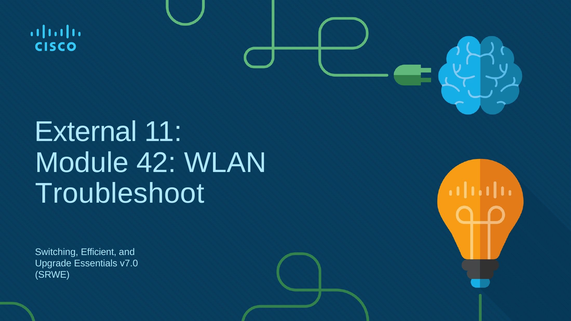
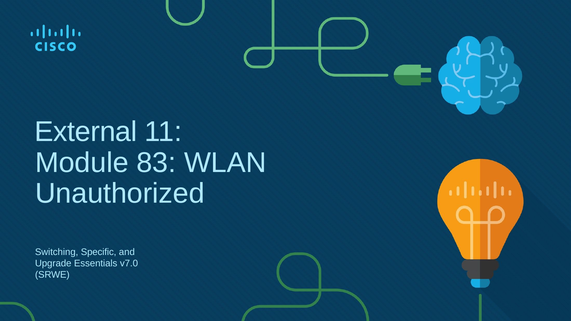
42: 42 -> 83
Troubleshoot: Troubleshoot -> Unauthorized
Efficient: Efficient -> Specific
